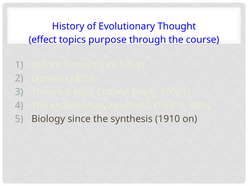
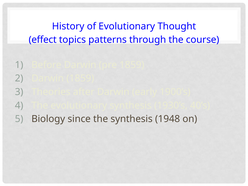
purpose: purpose -> patterns
1910: 1910 -> 1948
